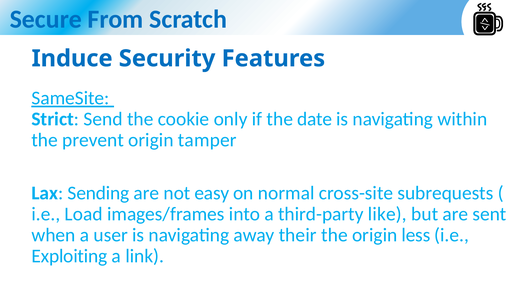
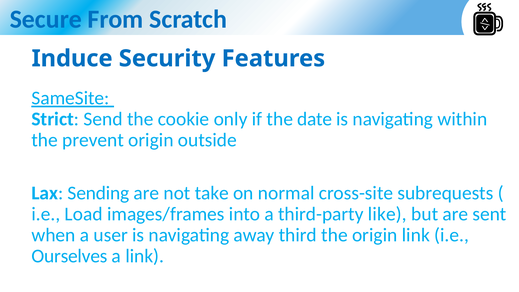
tamper: tamper -> outside
easy: easy -> take
their: their -> third
origin less: less -> link
Exploiting: Exploiting -> Ourselves
